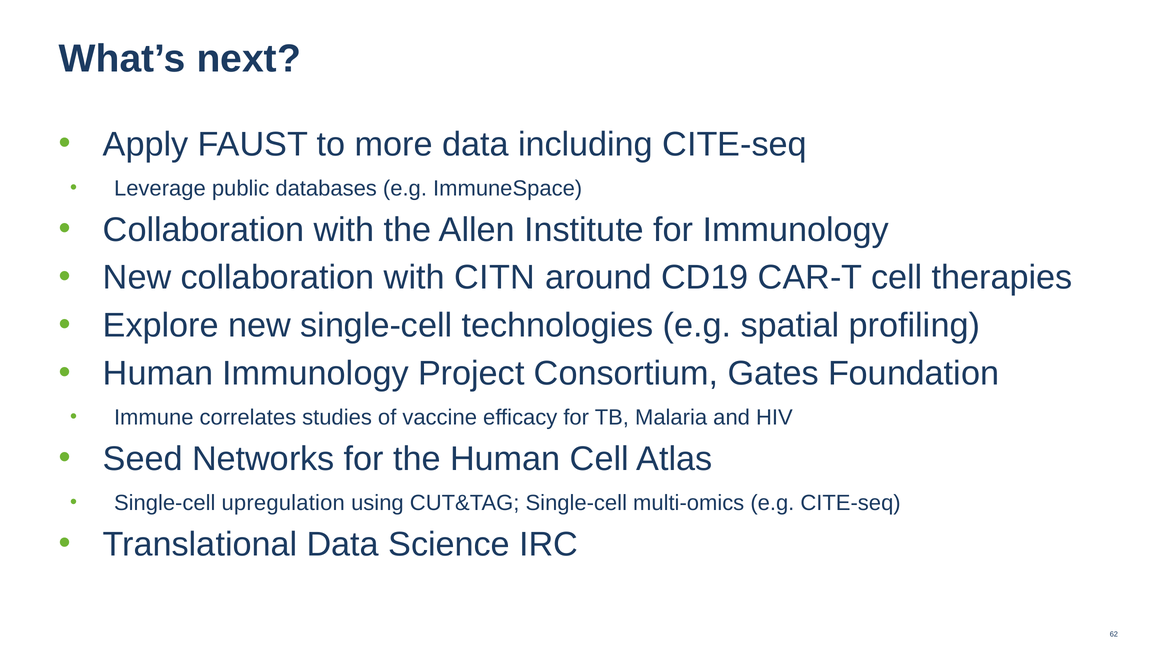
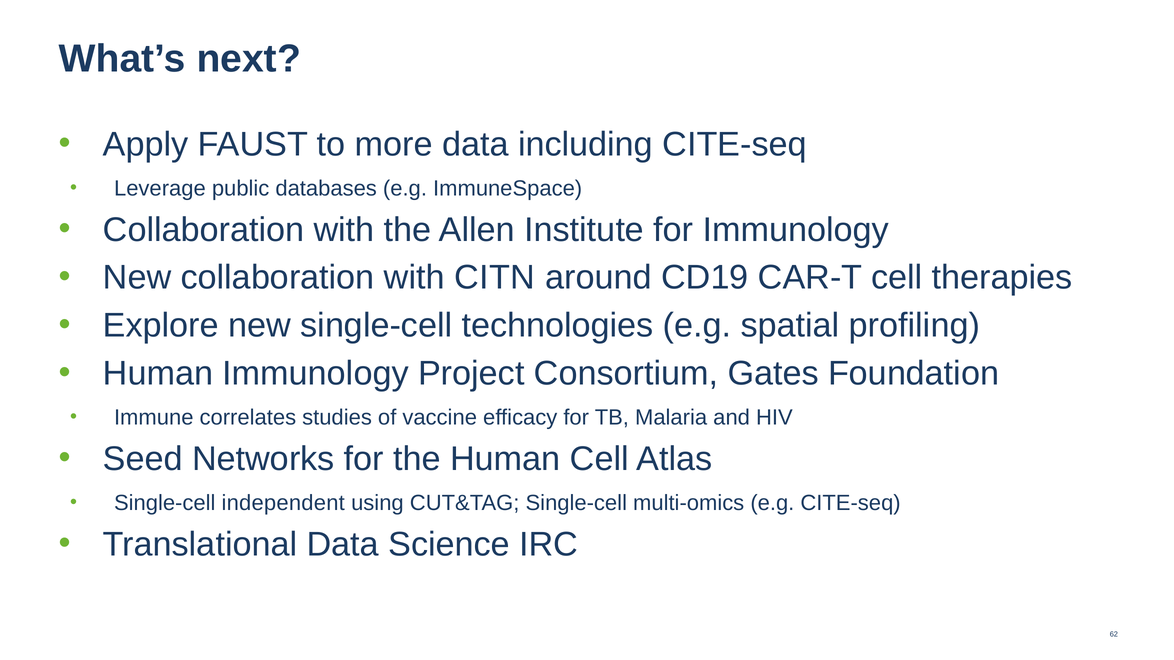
upregulation: upregulation -> independent
